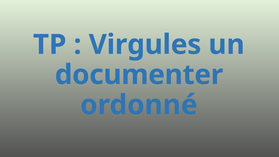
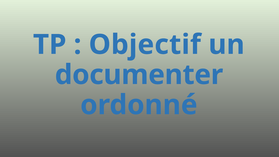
Virgules: Virgules -> Objectif
